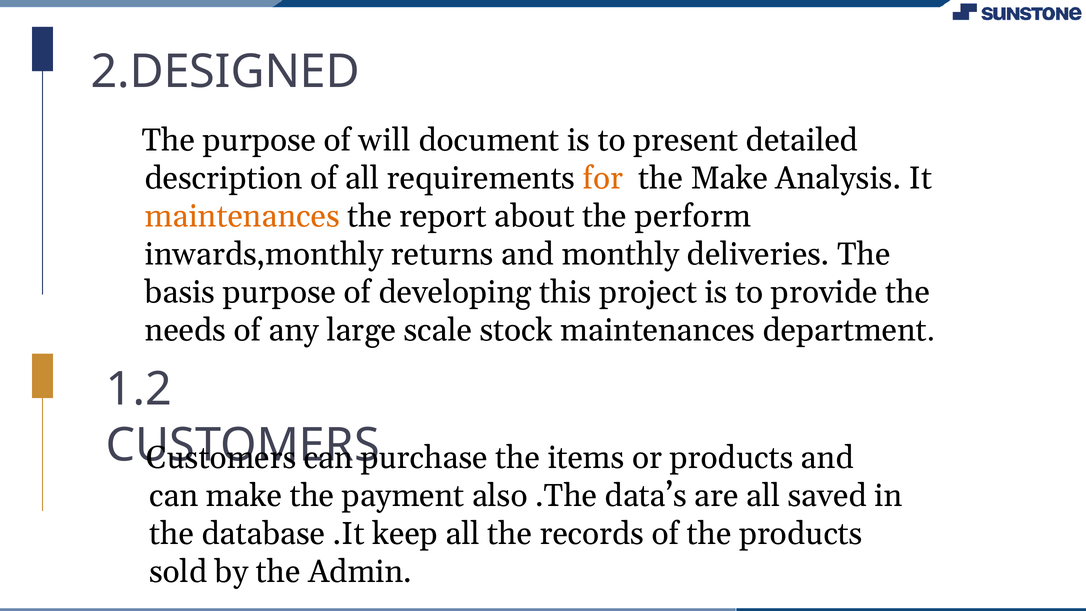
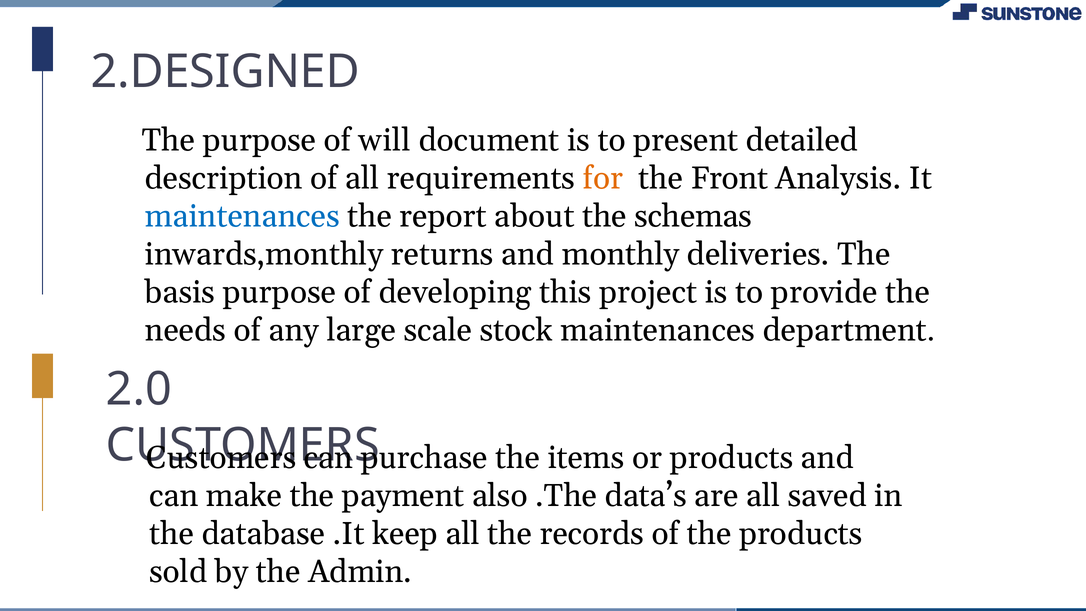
the Make: Make -> Front
maintenances at (242, 216) colour: orange -> blue
perform: perform -> schemas
1.2: 1.2 -> 2.0
